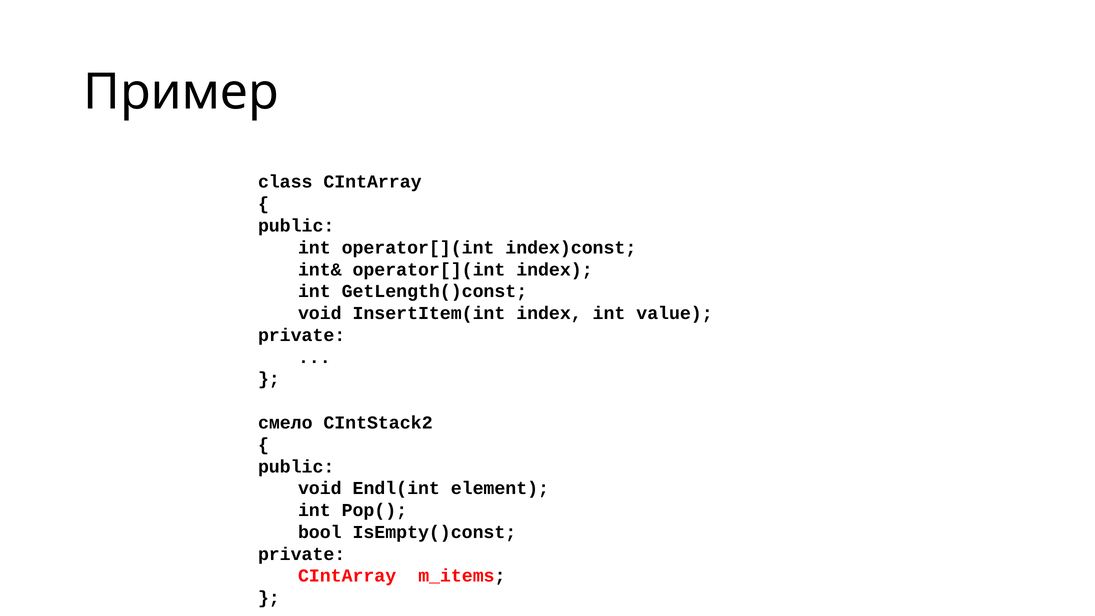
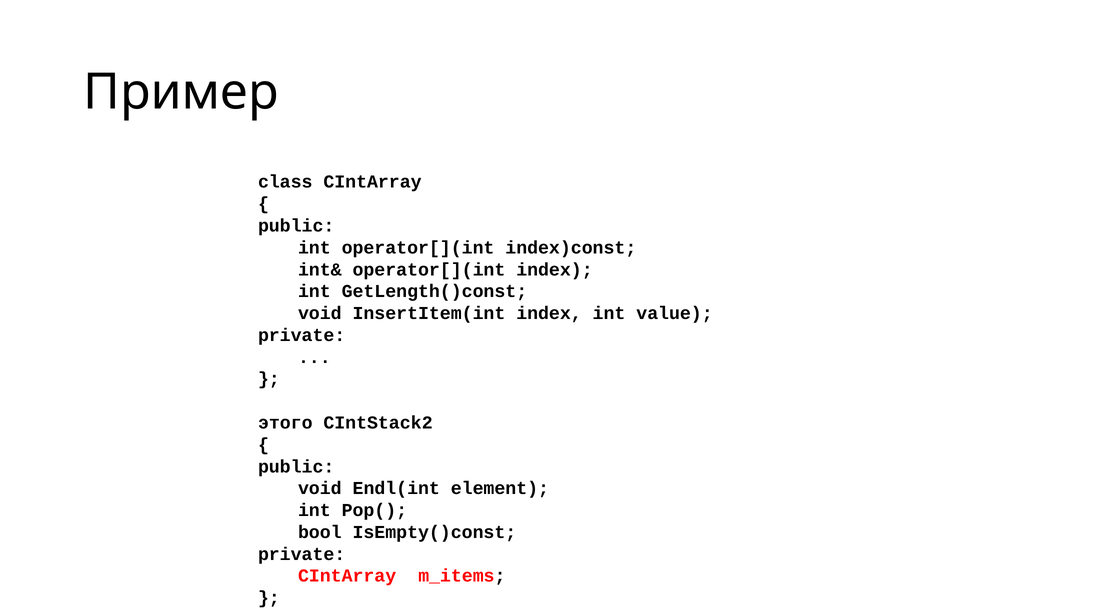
смело: смело -> этого
